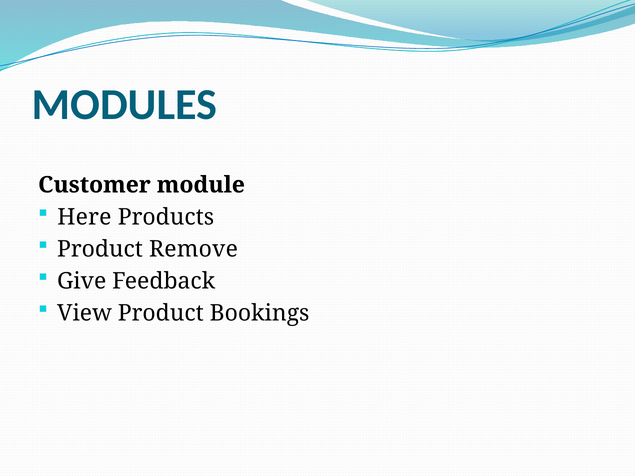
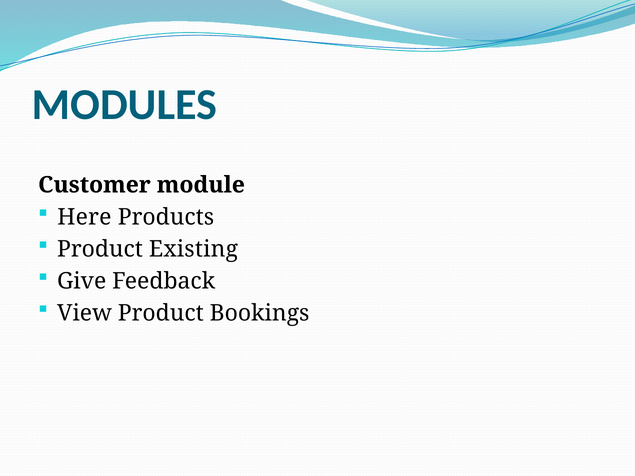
Remove: Remove -> Existing
